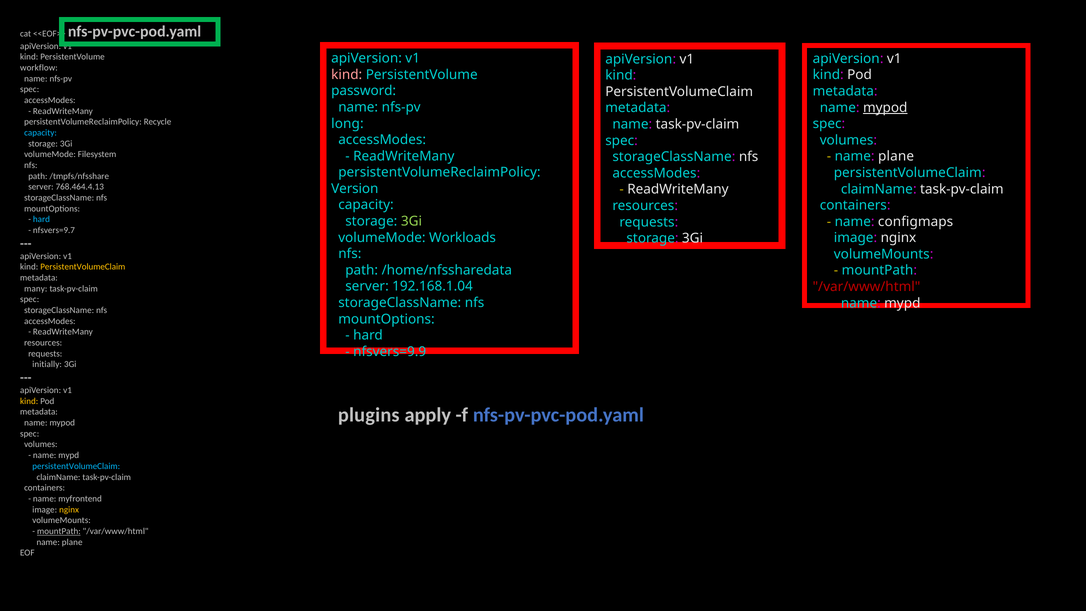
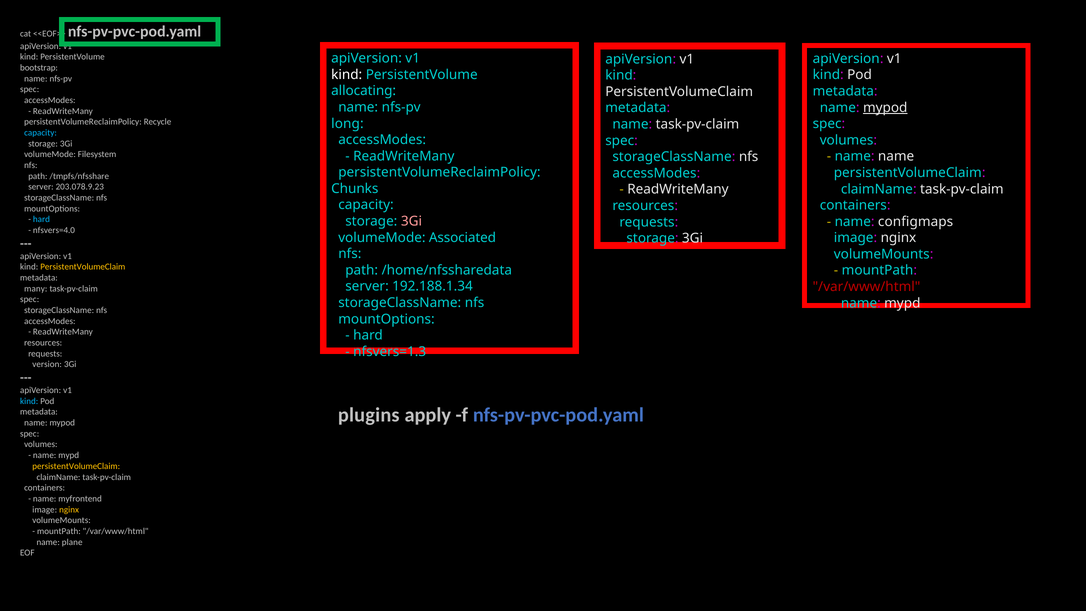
workflow: workflow -> bootstrap
kind at (347, 75) colour: pink -> white
password: password -> allocating
plane at (896, 156): plane -> name
768.464.4.13: 768.464.4.13 -> 203.078.9.23
Version: Version -> Chunks
3Gi at (411, 221) colour: light green -> pink
nfsvers=9.7: nfsvers=9.7 -> nfsvers=4.0
Workloads: Workloads -> Associated
192.168.1.04: 192.168.1.04 -> 192.188.1.34
nfsvers=9.9: nfsvers=9.9 -> nfsvers=1.3
initially: initially -> version
kind at (29, 401) colour: yellow -> light blue
persistentVolumeClaim at (76, 466) colour: light blue -> yellow
mountPath at (59, 531) underline: present -> none
